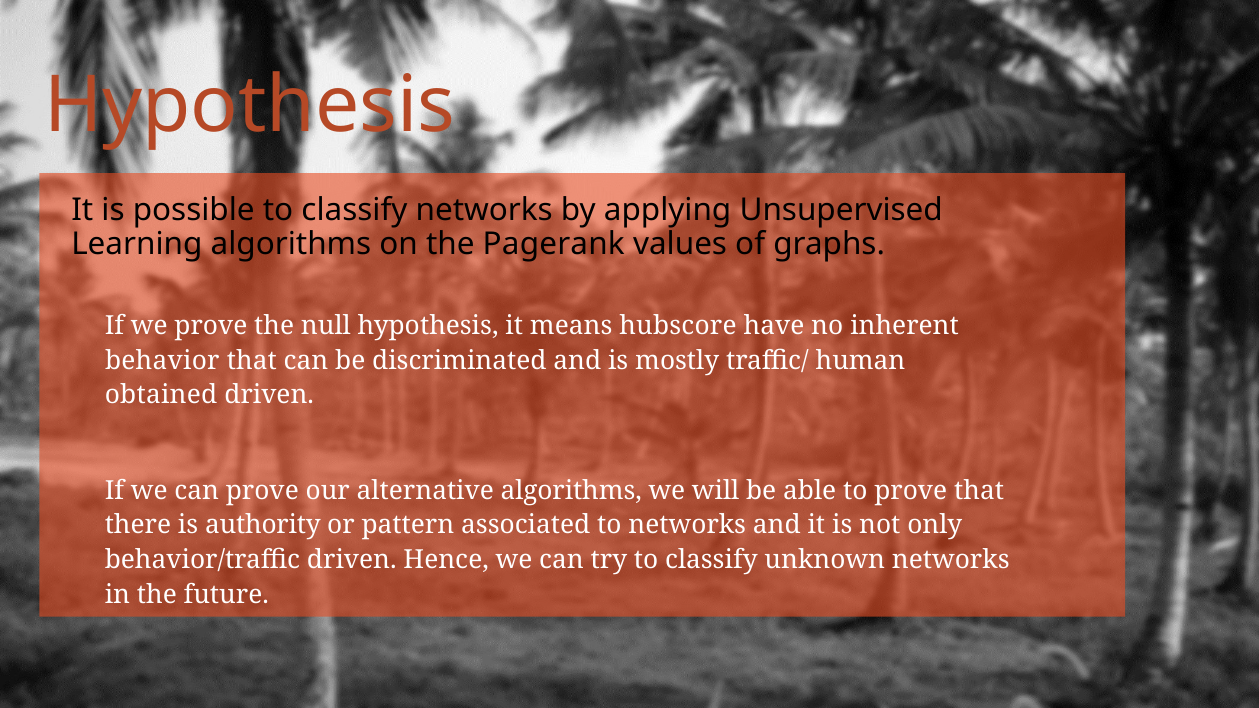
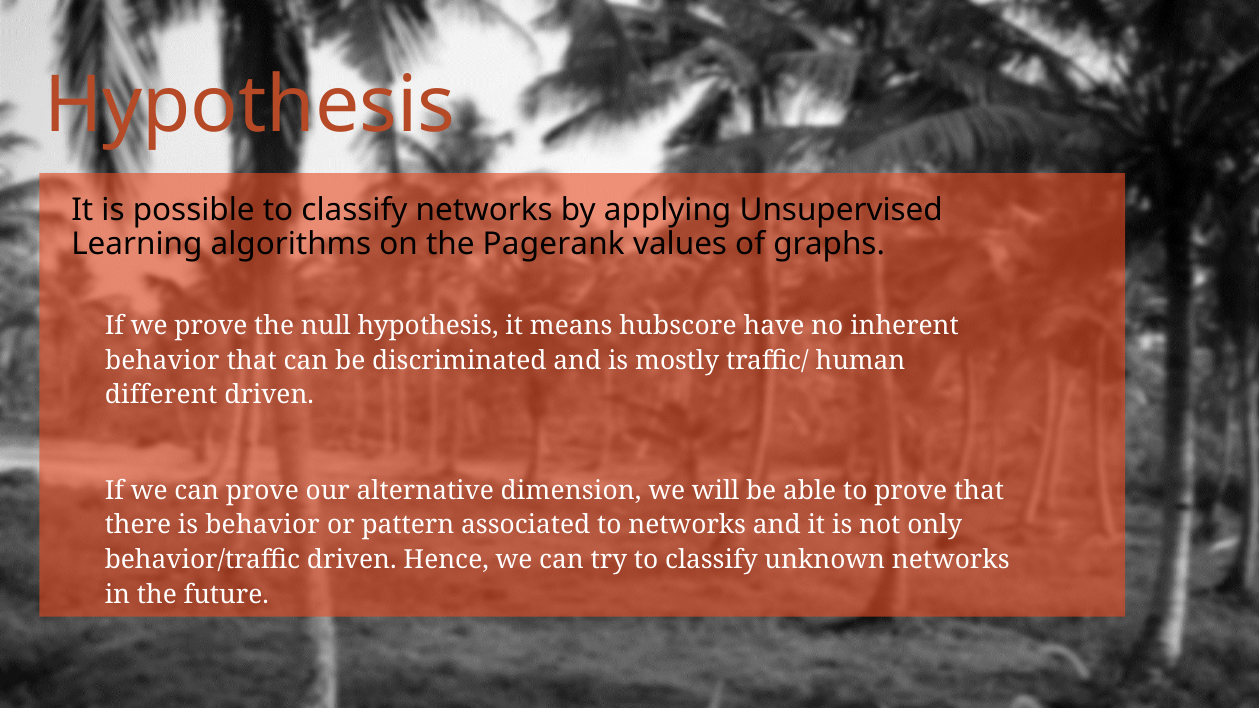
obtained: obtained -> different
alternative algorithms: algorithms -> dimension
is authority: authority -> behavior
